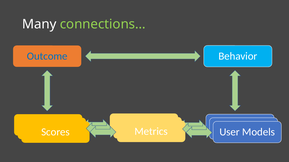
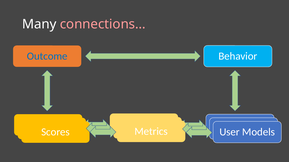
connections… colour: light green -> pink
